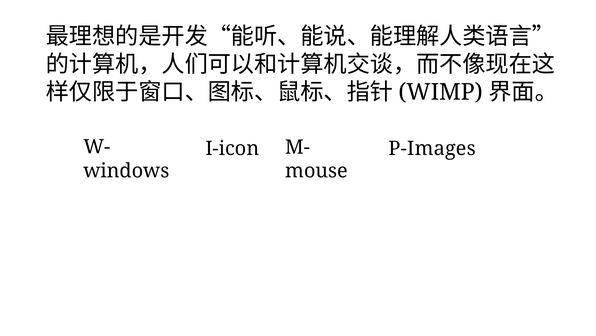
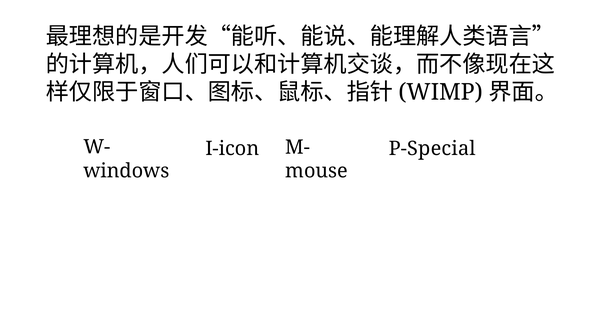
P-Images: P-Images -> P-Special
